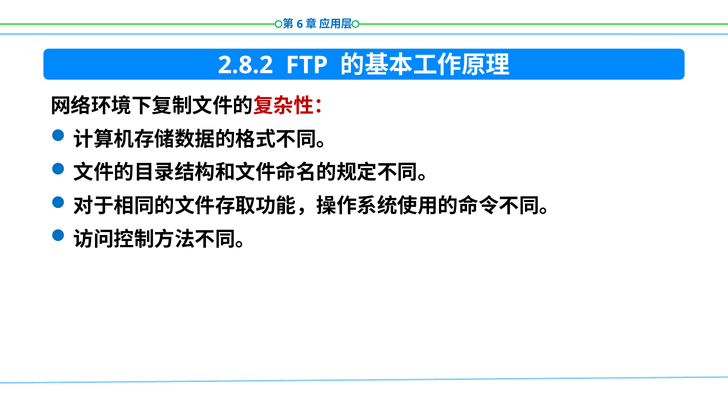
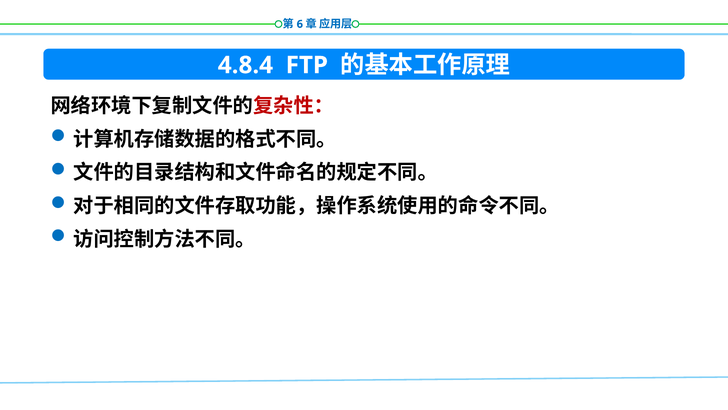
2.8.2: 2.8.2 -> 4.8.4
